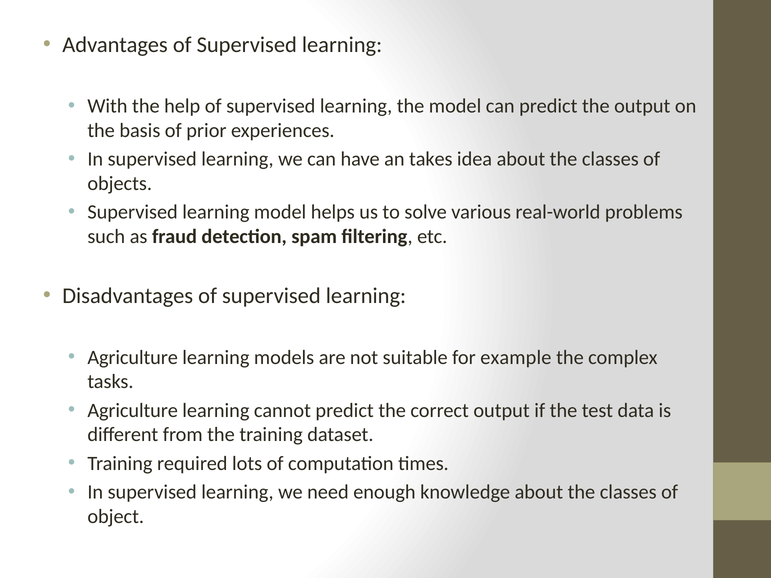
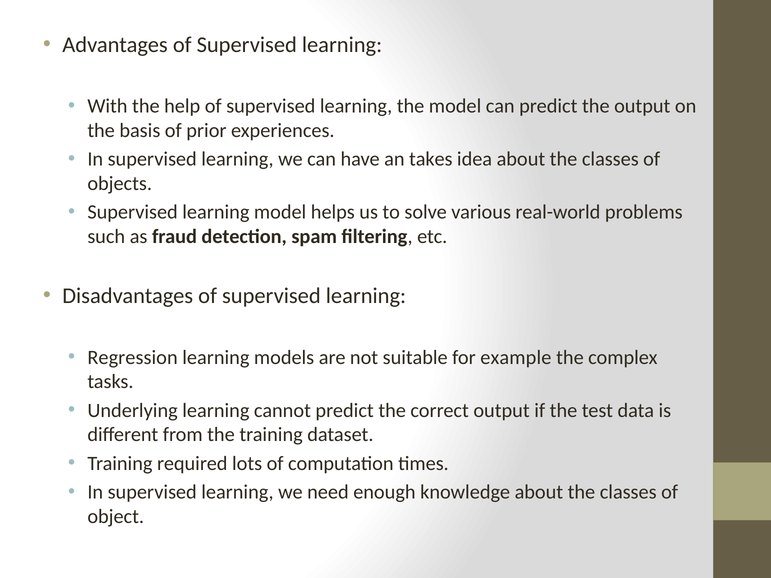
Agriculture at (133, 357): Agriculture -> Regression
Agriculture at (133, 411): Agriculture -> Underlying
